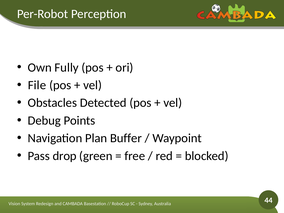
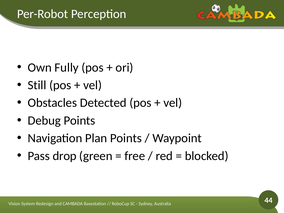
File: File -> Still
Plan Buffer: Buffer -> Points
